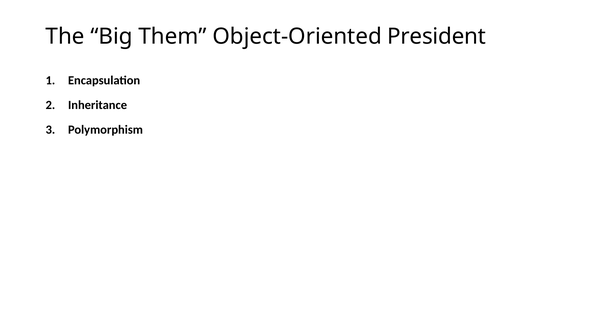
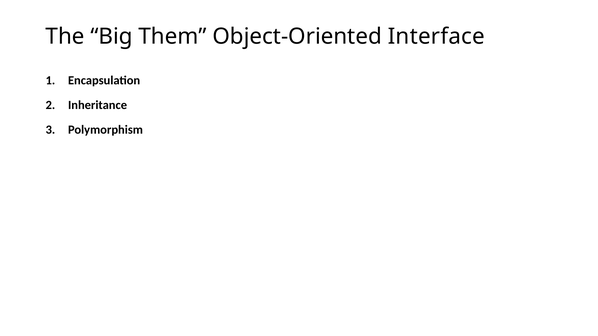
President: President -> Interface
